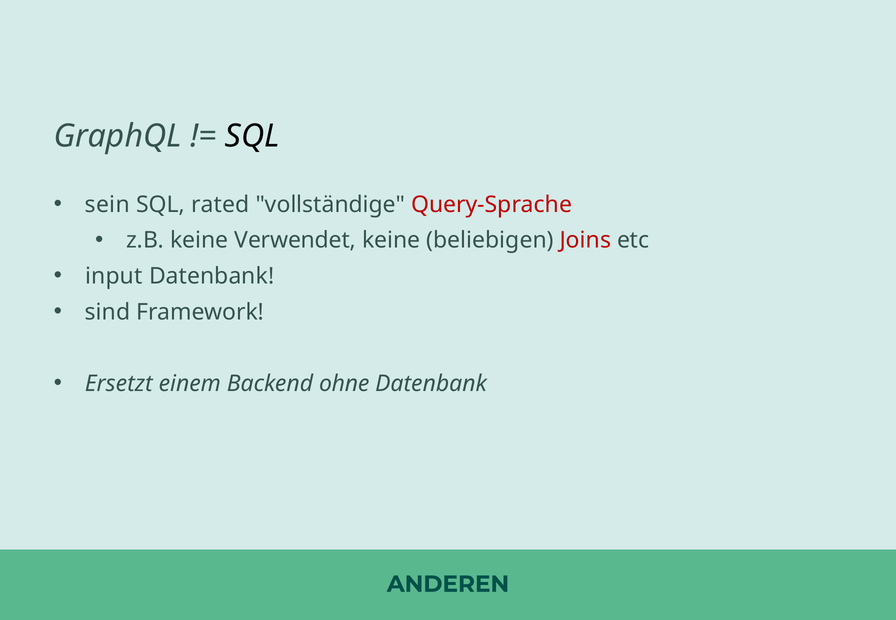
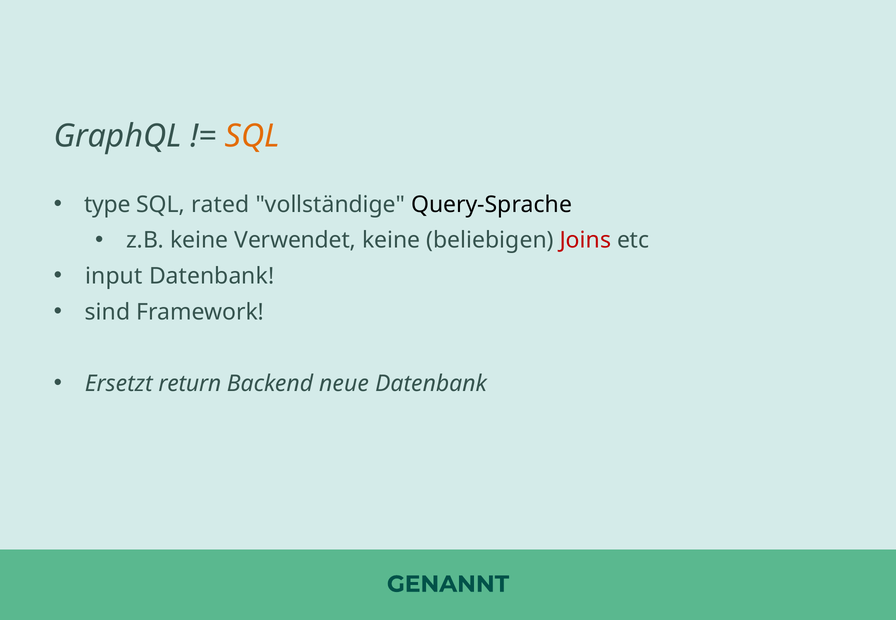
SQL at (252, 136) colour: black -> orange
sein: sein -> type
Query-Sprache colour: red -> black
einem: einem -> return
ohne: ohne -> neue
ANDEREN: ANDEREN -> GENANNT
